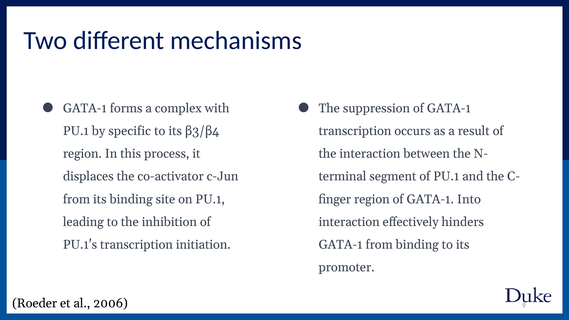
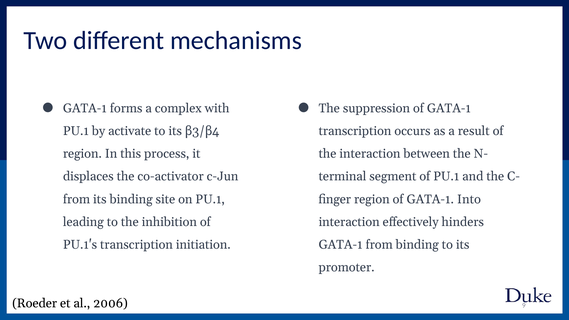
specific: specific -> activate
